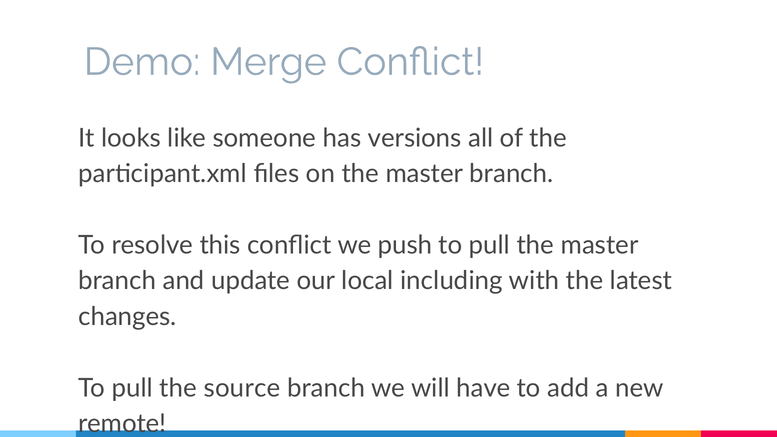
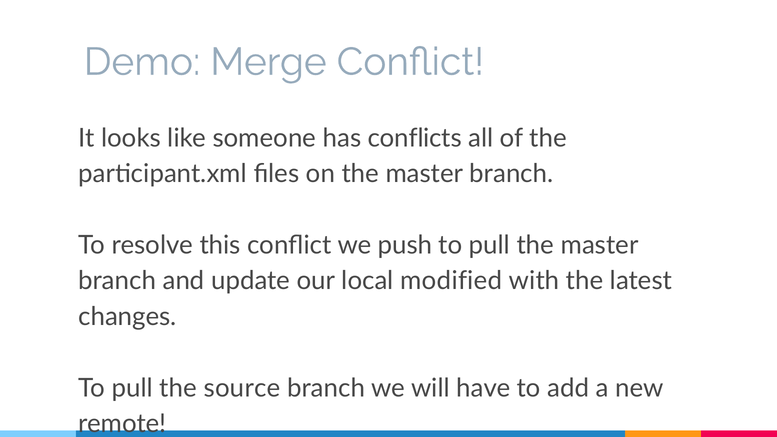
versions: versions -> conflicts
including: including -> modified
